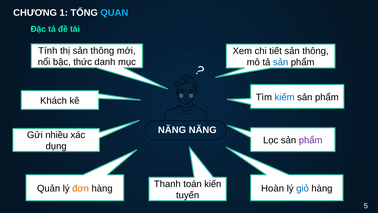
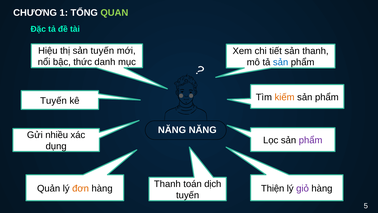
QUAN colour: light blue -> light green
Tính: Tính -> Hiệu
thị sản thông: thông -> tuyến
tiết sản thông: thông -> thanh
kiếm colour: blue -> orange
Khách at (54, 100): Khách -> Tuyến
kiến: kiến -> dịch
Hoàn: Hoàn -> Thiện
giỏ colour: blue -> purple
